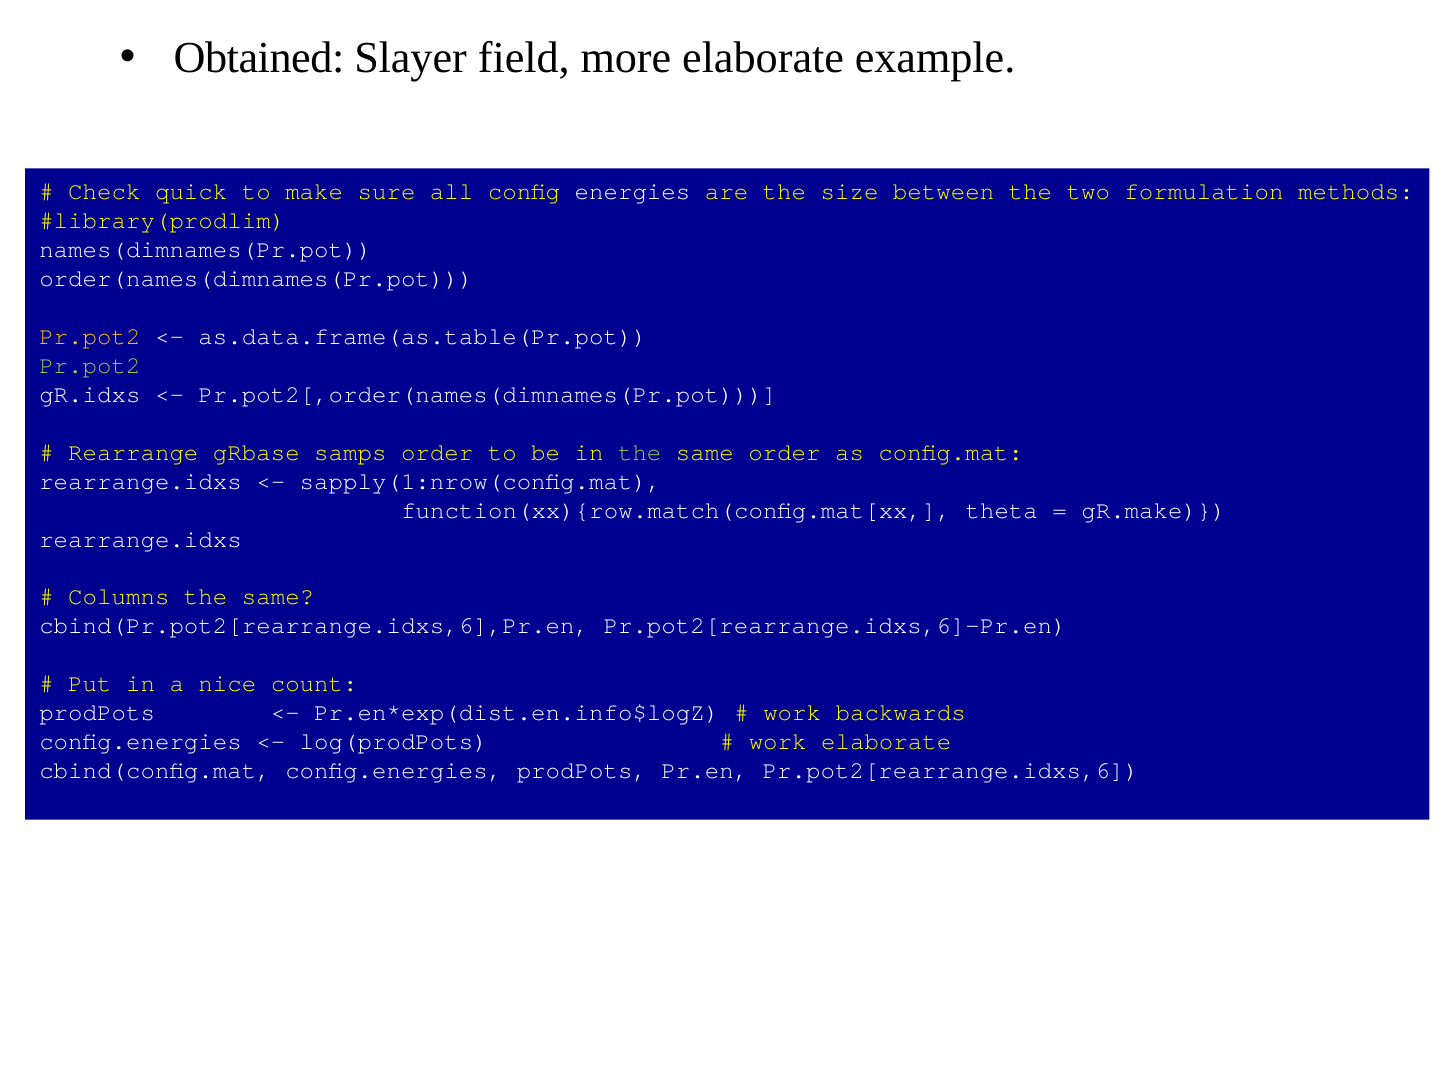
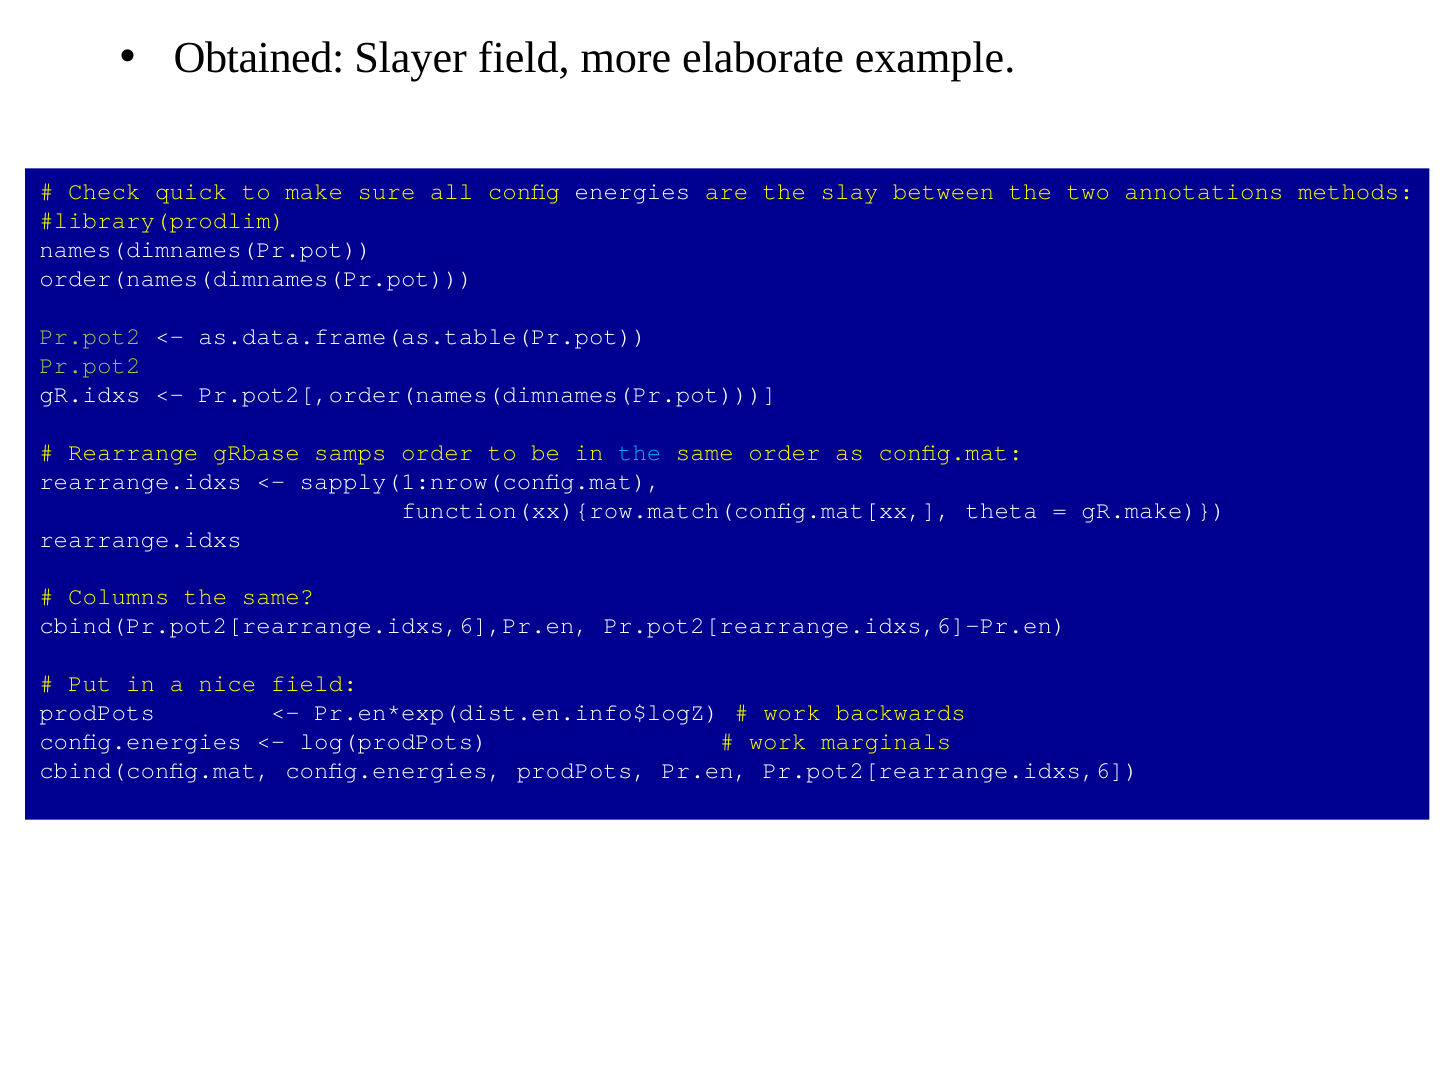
size: size -> slay
formulation: formulation -> annotations
Pr.pot2 at (90, 336) colour: yellow -> light green
the at (640, 452) colour: light green -> light blue
nice count: count -> field
work elaborate: elaborate -> marginals
